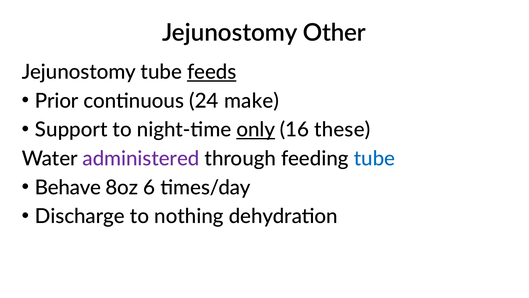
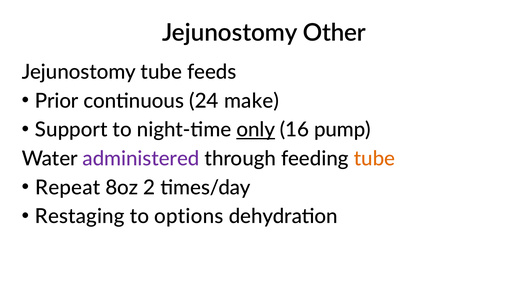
feeds underline: present -> none
these: these -> pump
tube at (374, 158) colour: blue -> orange
Behave: Behave -> Repeat
6: 6 -> 2
Discharge: Discharge -> Restaging
nothing: nothing -> options
